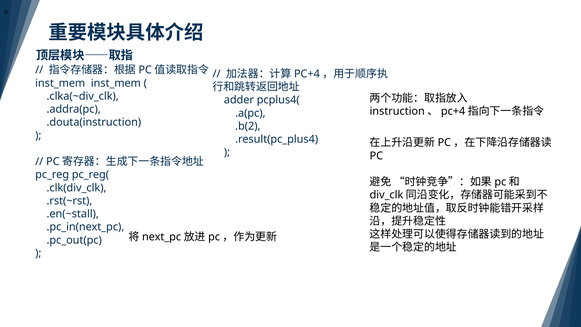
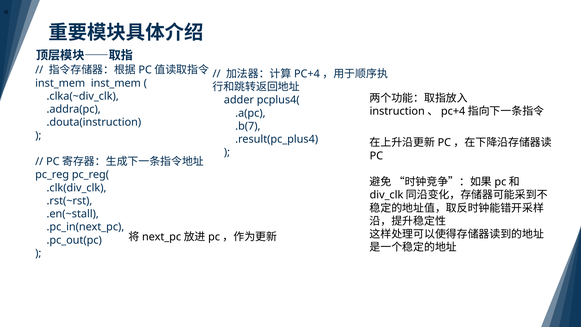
.b(2: .b(2 -> .b(7
